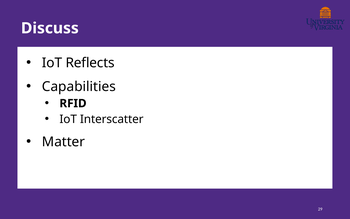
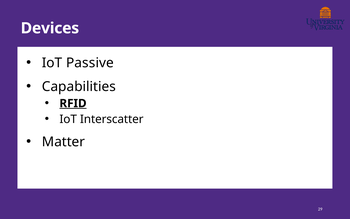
Discuss: Discuss -> Devices
Reflects: Reflects -> Passive
RFID underline: none -> present
